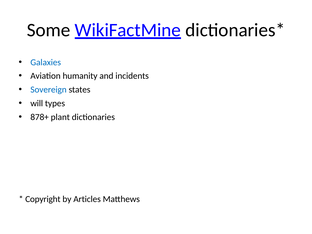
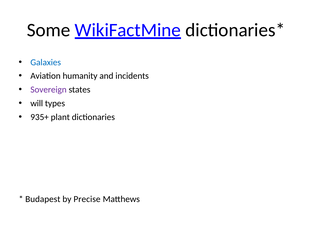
Sovereign colour: blue -> purple
878+: 878+ -> 935+
Copyright: Copyright -> Budapest
Articles: Articles -> Precise
